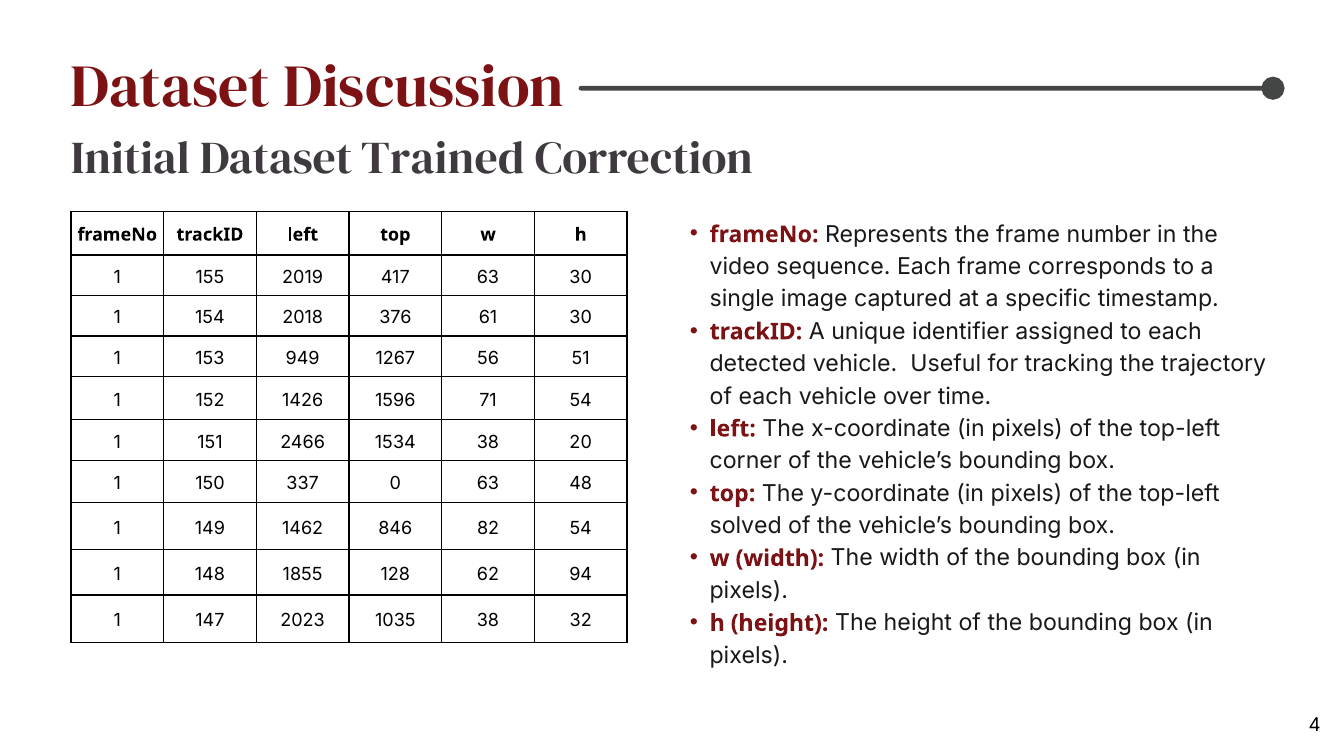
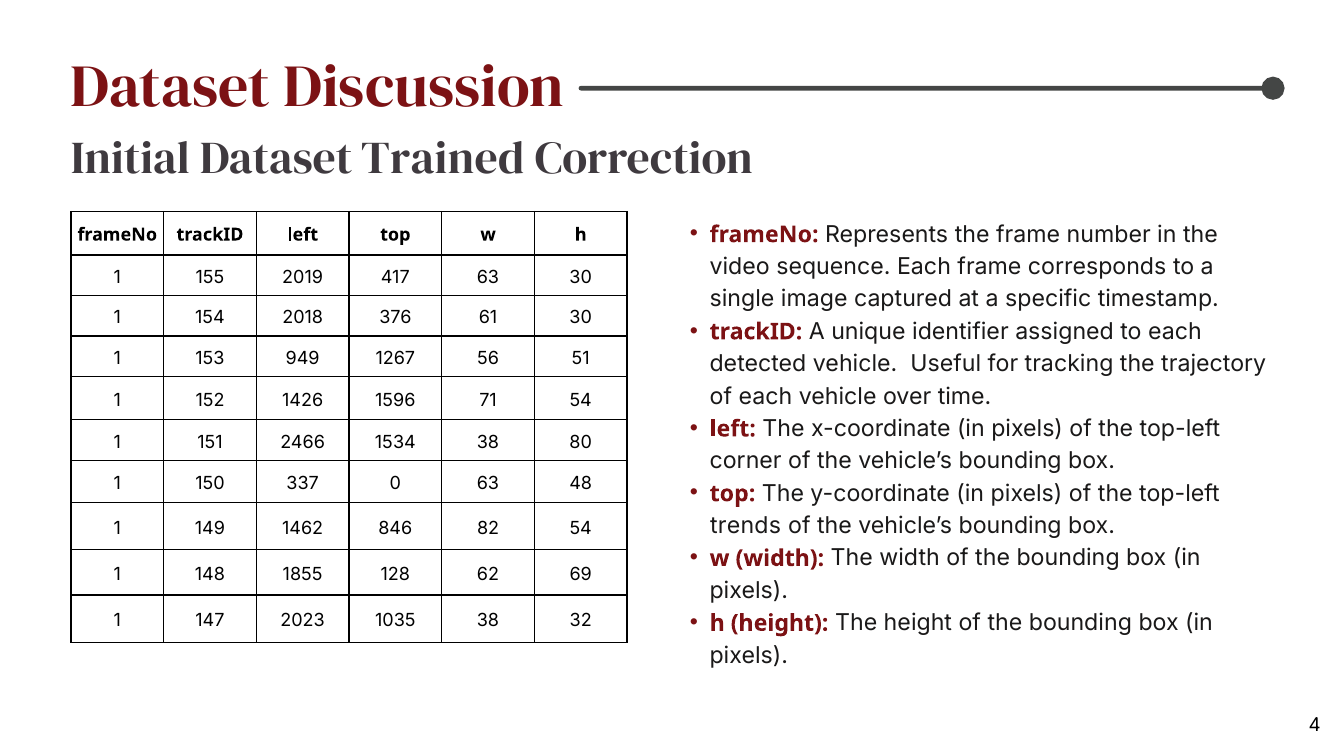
20: 20 -> 80
solved: solved -> trends
94: 94 -> 69
